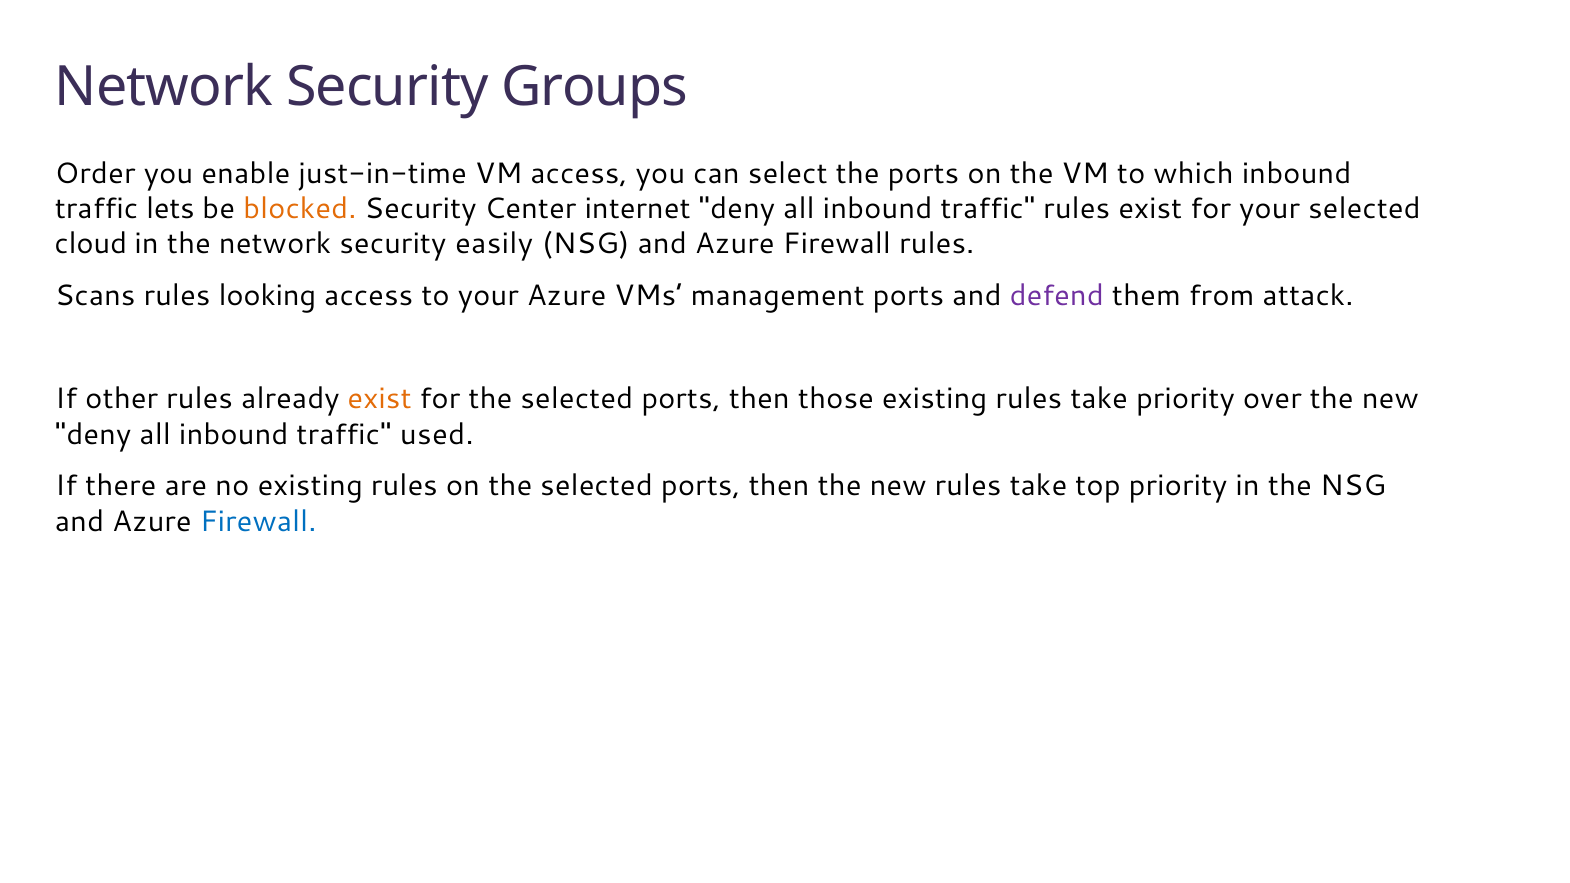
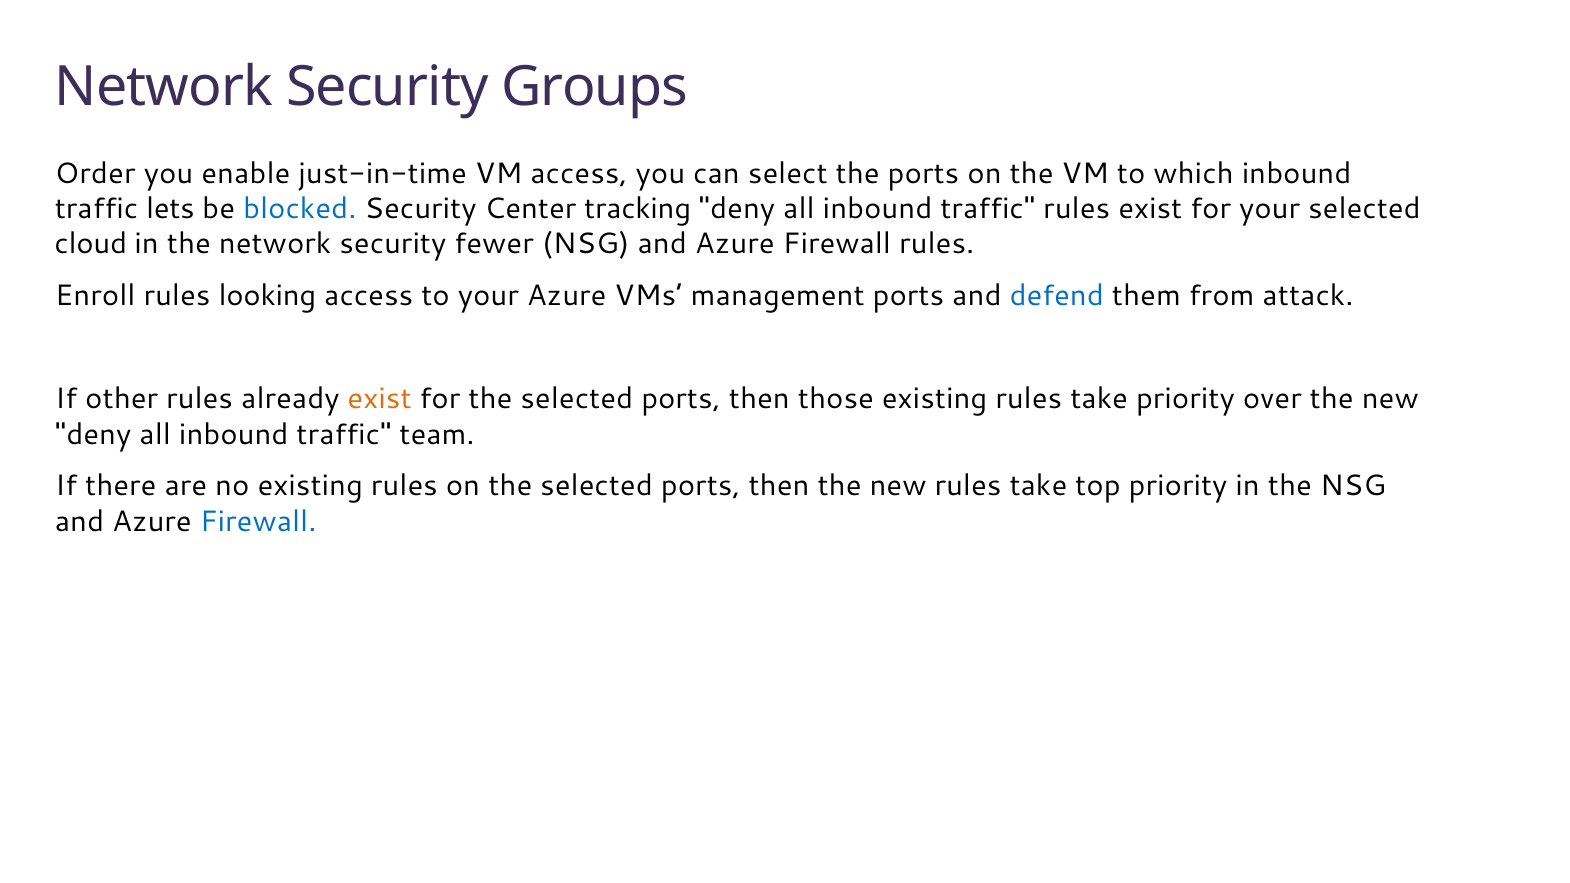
blocked colour: orange -> blue
internet: internet -> tracking
easily: easily -> fewer
Scans: Scans -> Enroll
defend colour: purple -> blue
used: used -> team
